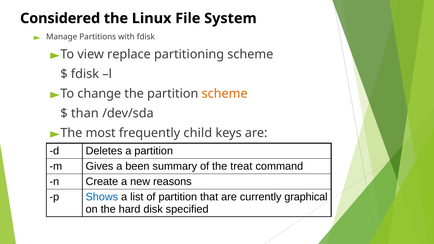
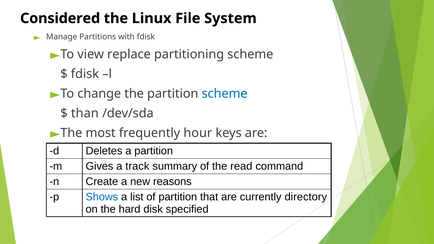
scheme at (225, 94) colour: orange -> blue
child: child -> hour
been: been -> track
treat: treat -> read
graphical: graphical -> directory
